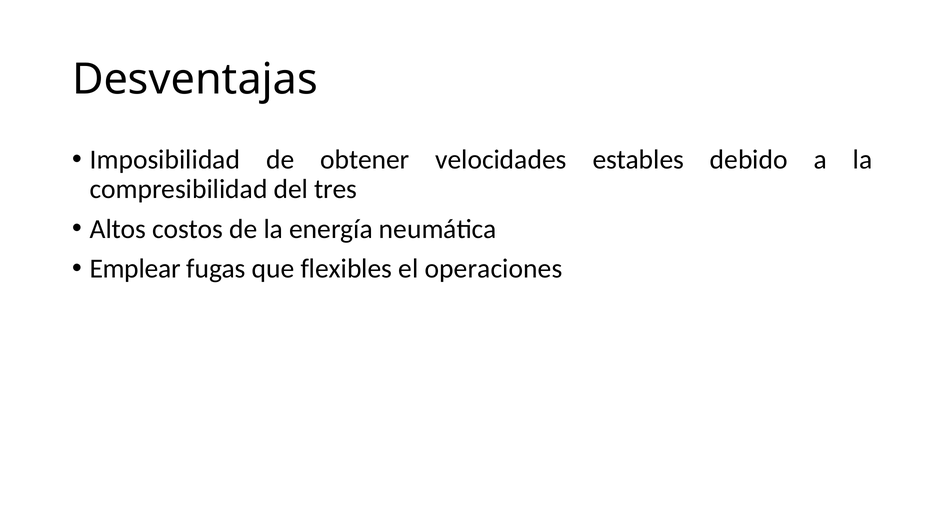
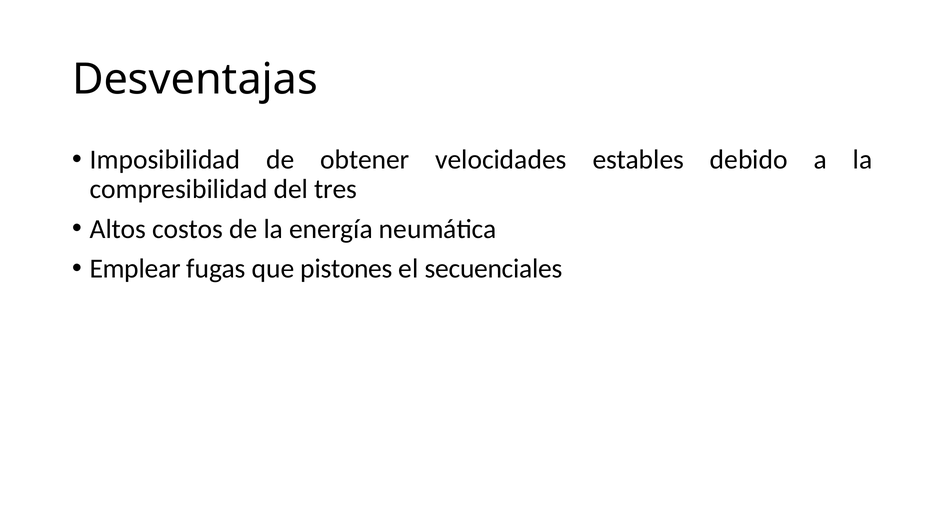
flexibles: flexibles -> pistones
operaciones: operaciones -> secuenciales
